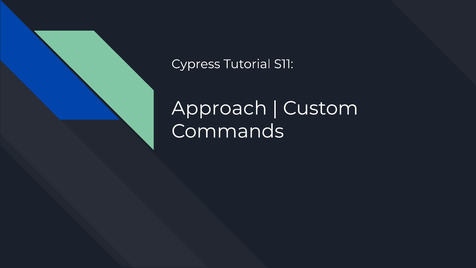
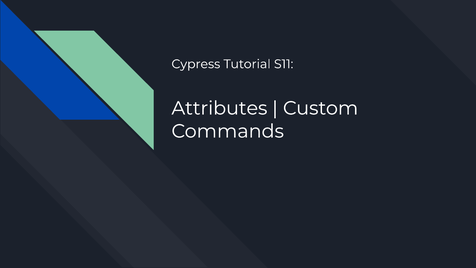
Approach: Approach -> Attributes
